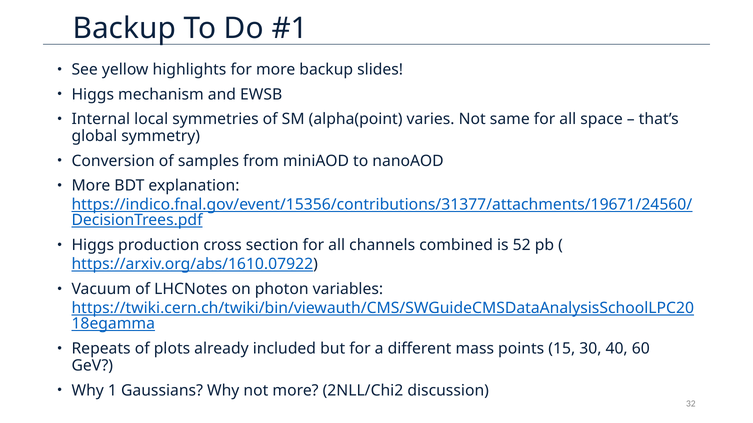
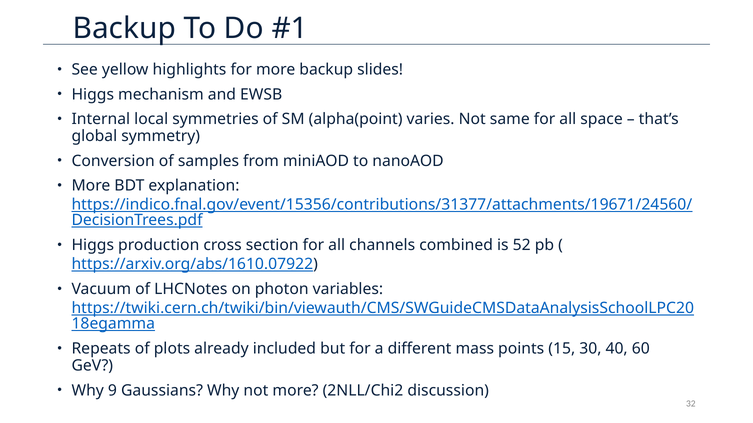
1: 1 -> 9
